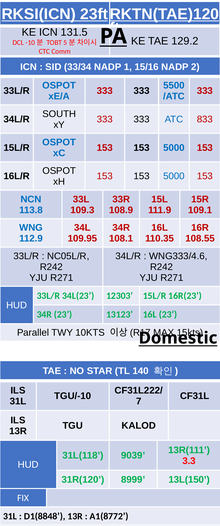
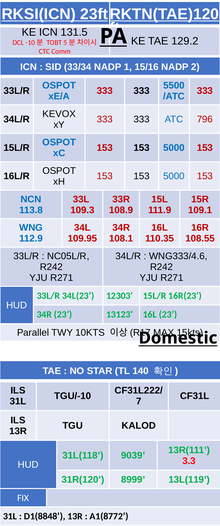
SOUTH: SOUTH -> KEVOX
833: 833 -> 796
13L(150: 13L(150 -> 13L(119
